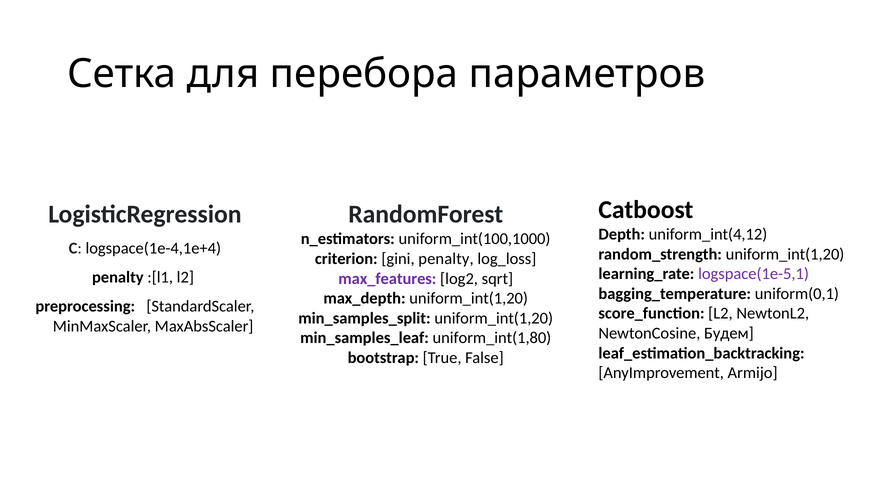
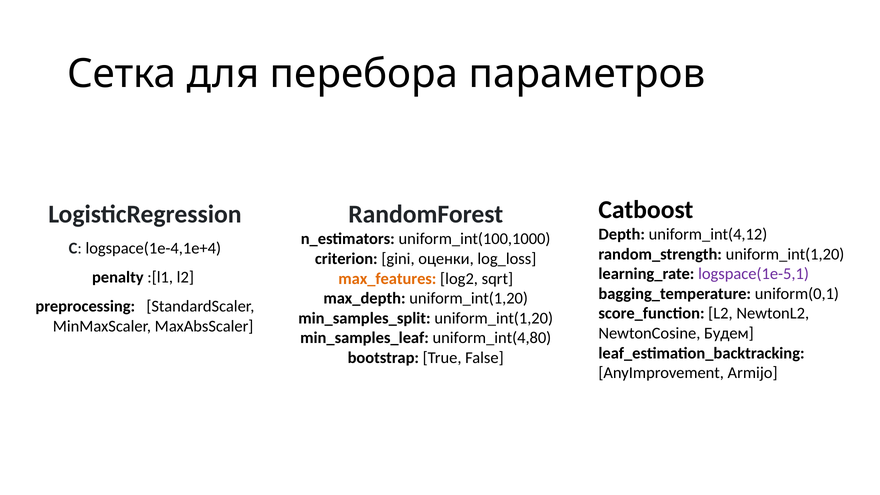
gini penalty: penalty -> оценки
max_features colour: purple -> orange
uniform_int(1,80: uniform_int(1,80 -> uniform_int(4,80
